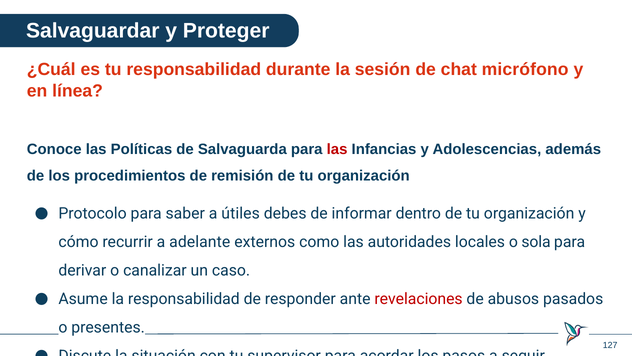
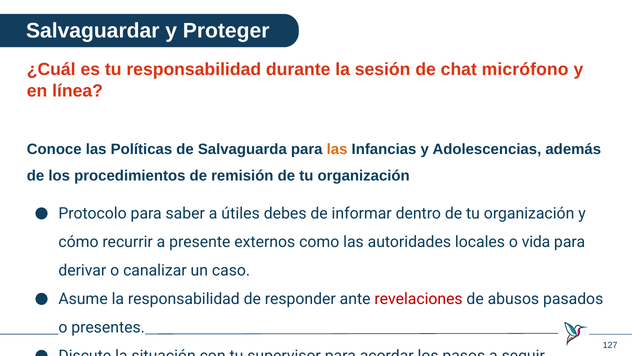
las at (337, 149) colour: red -> orange
adelante: adelante -> presente
locales o sola: sola -> vida
